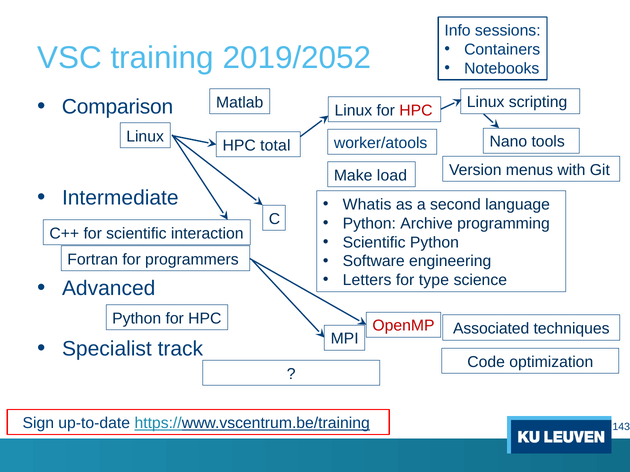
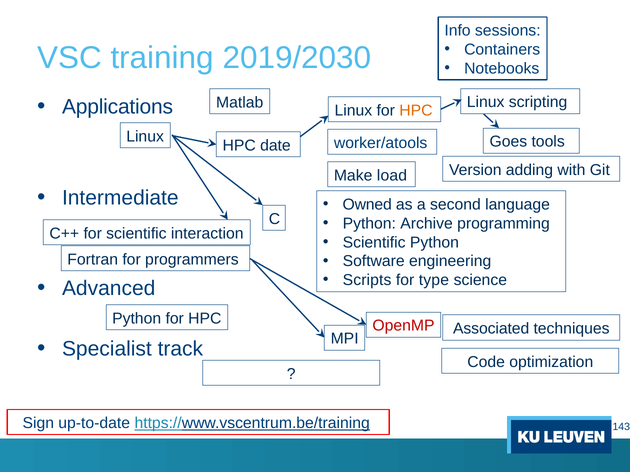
2019/2052: 2019/2052 -> 2019/2030
Comparison: Comparison -> Applications
HPC at (416, 110) colour: red -> orange
Nano: Nano -> Goes
total: total -> date
menus: menus -> adding
Whatis: Whatis -> Owned
Letters: Letters -> Scripts
